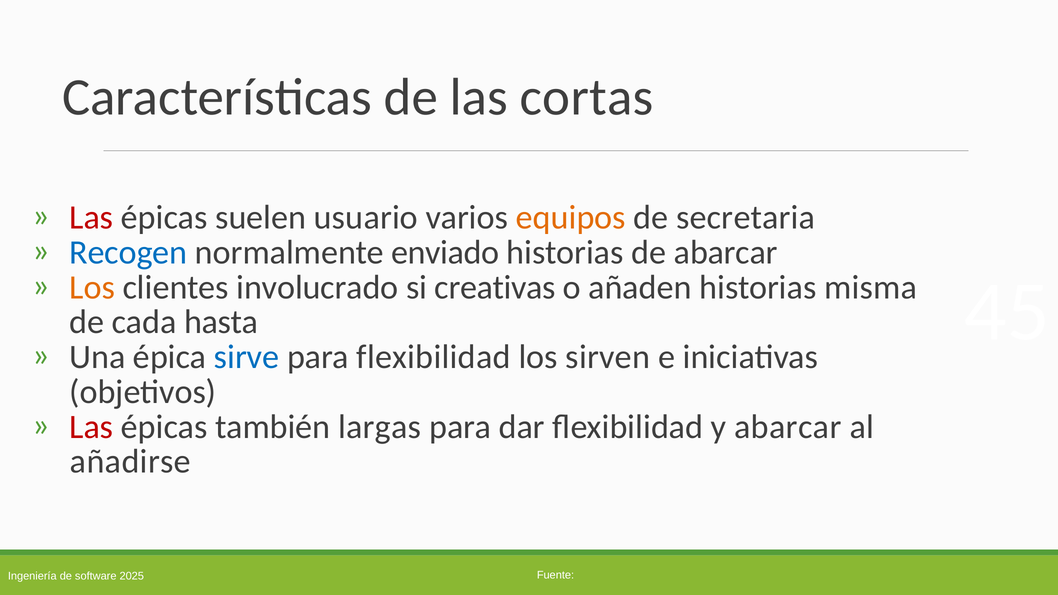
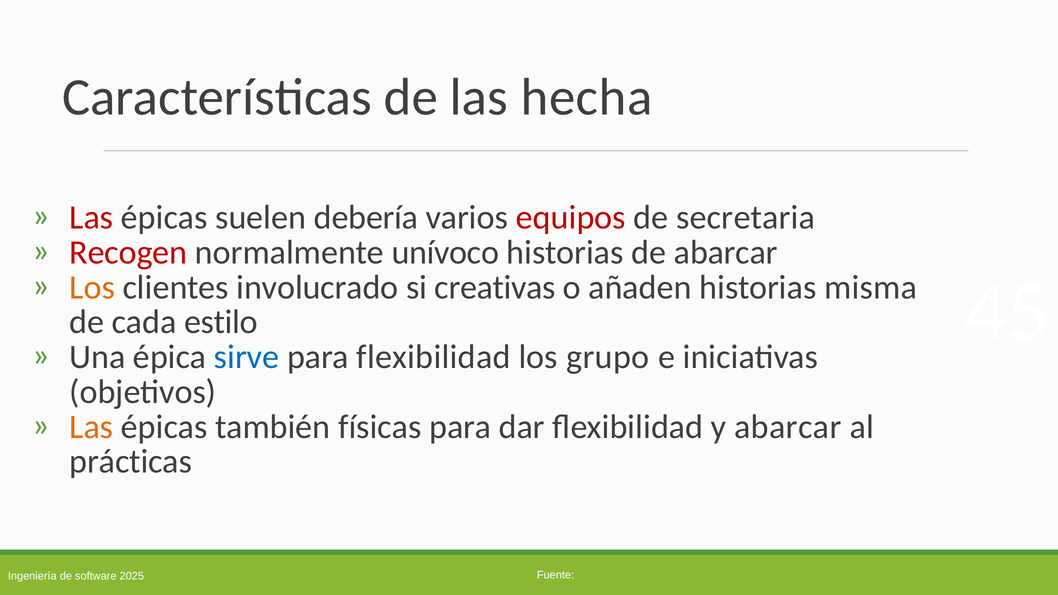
cortas: cortas -> hecha
usuario: usuario -> debería
equipos colour: orange -> red
Recogen colour: blue -> red
enviado: enviado -> unívoco
hasta: hasta -> estilo
sirven: sirven -> grupo
Las at (91, 427) colour: red -> orange
largas: largas -> físicas
añadirse: añadirse -> prácticas
